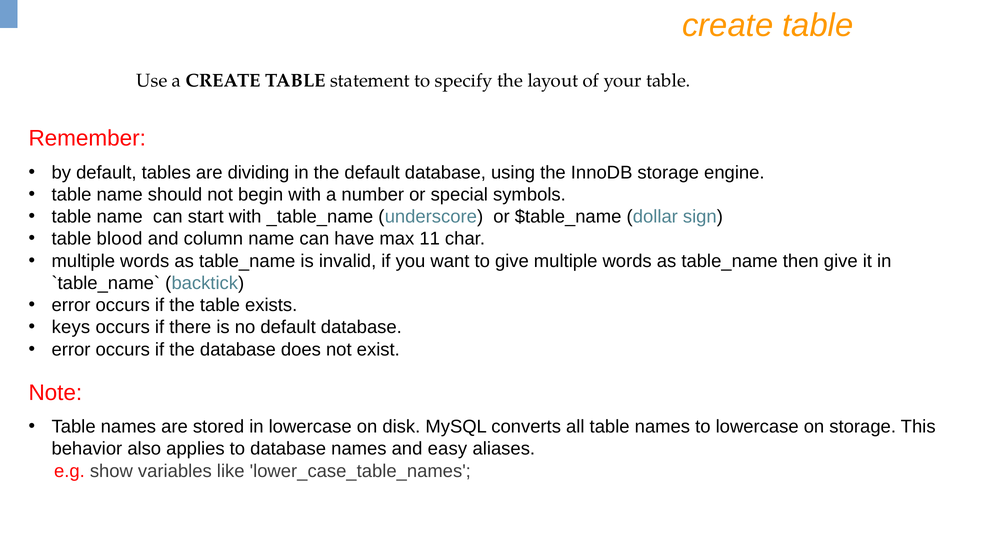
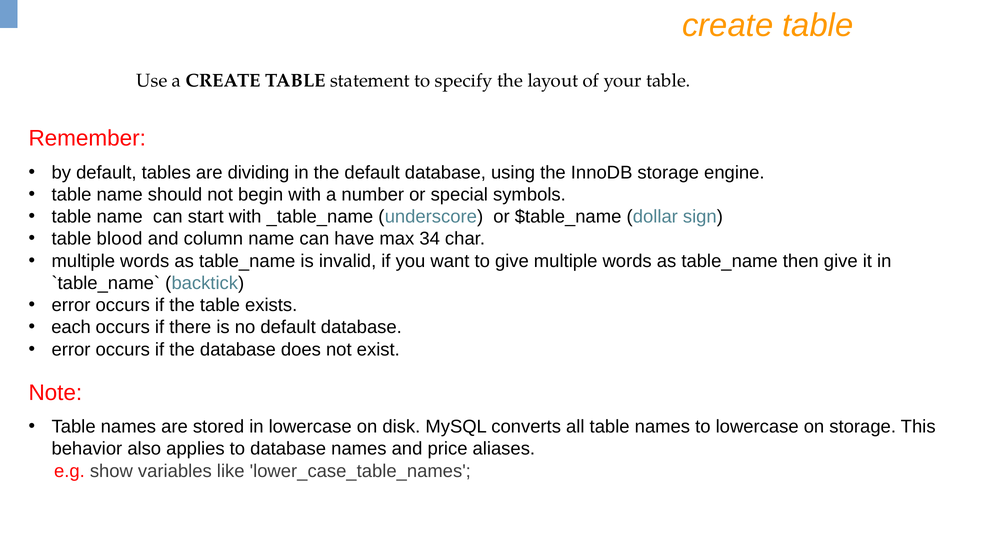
11: 11 -> 34
keys: keys -> each
easy: easy -> price
